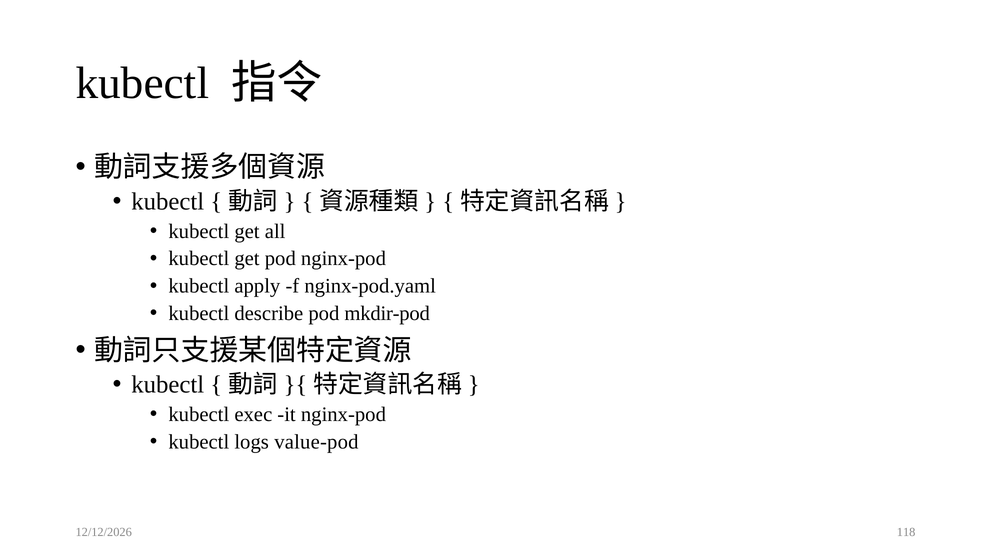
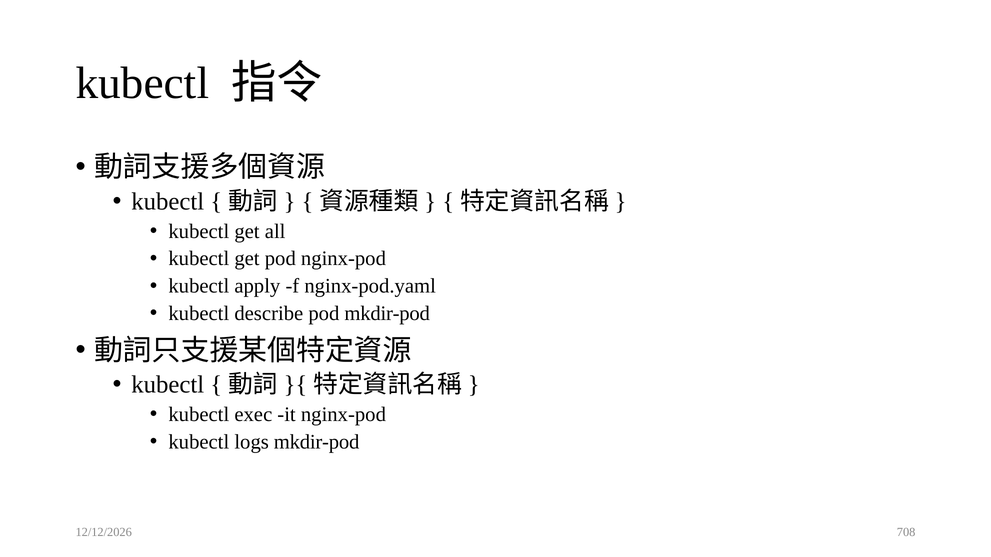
logs value-pod: value-pod -> mkdir-pod
118: 118 -> 708
